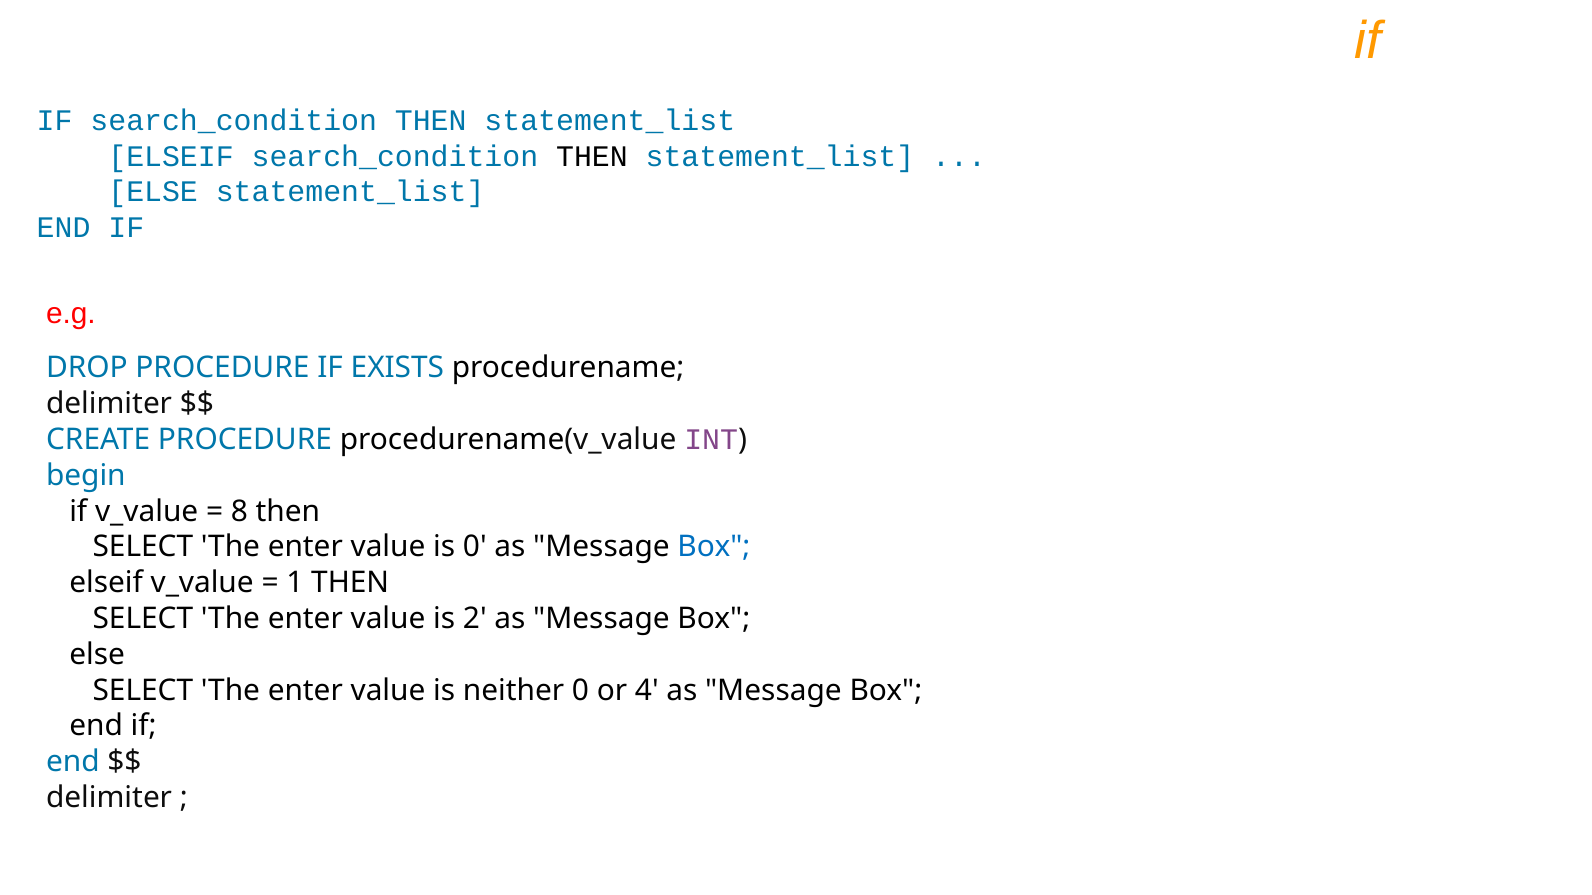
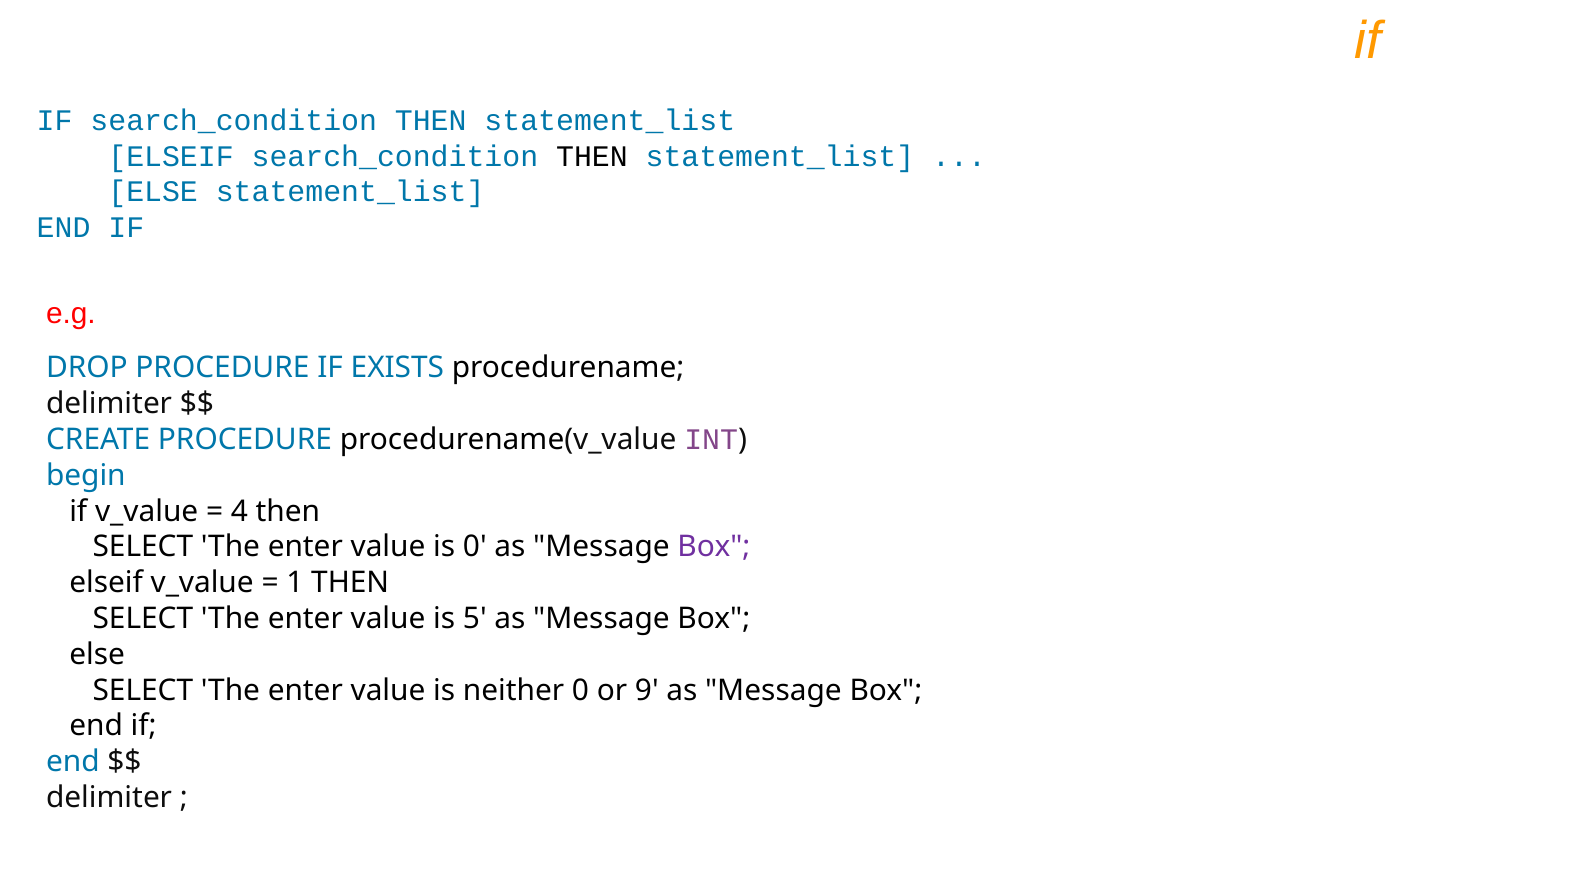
8: 8 -> 4
Box at (714, 547) colour: blue -> purple
2: 2 -> 5
4: 4 -> 9
